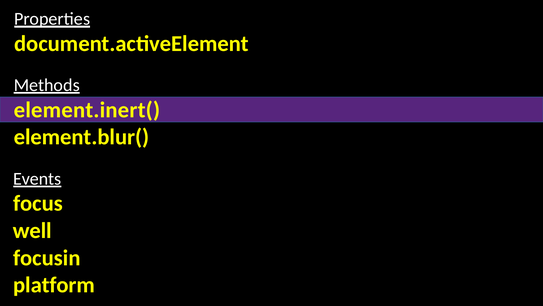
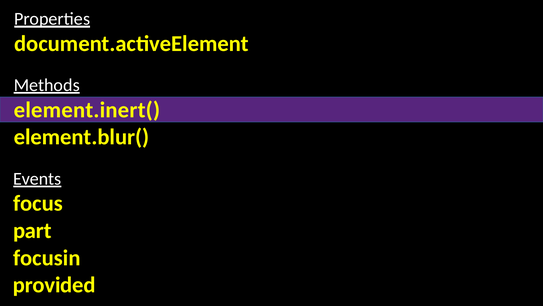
well: well -> part
platform: platform -> provided
